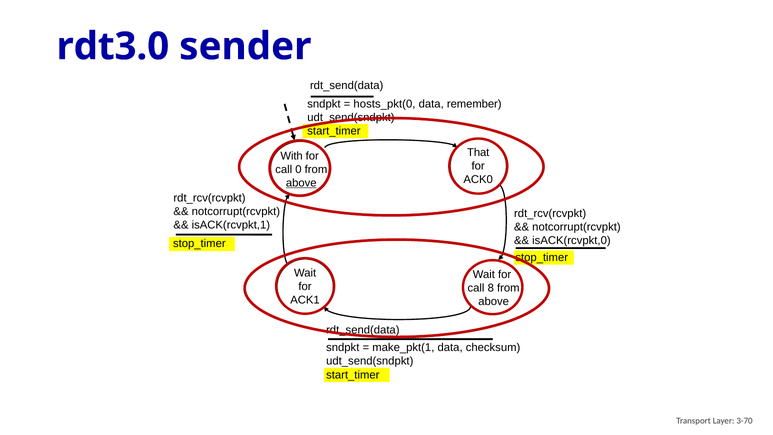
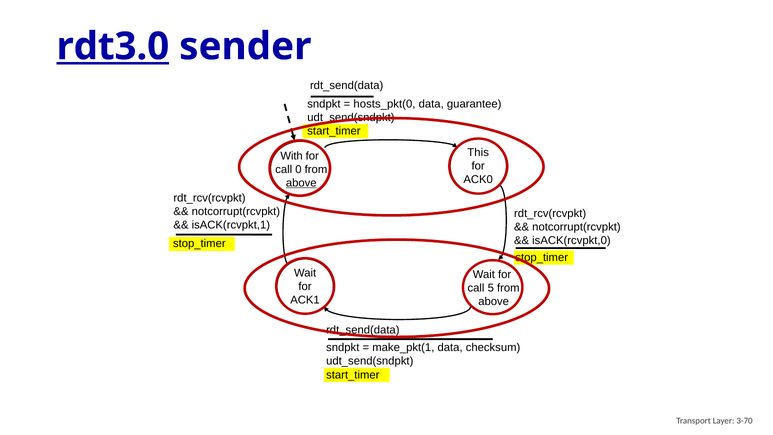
rdt3.0 underline: none -> present
remember: remember -> guarantee
That: That -> This
8: 8 -> 5
